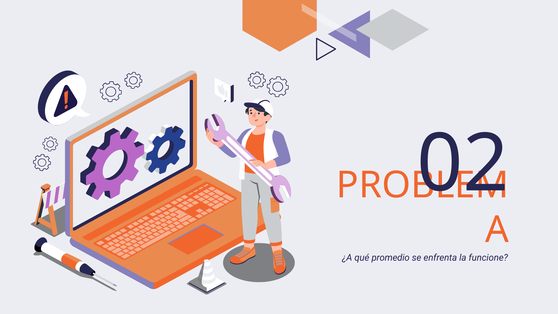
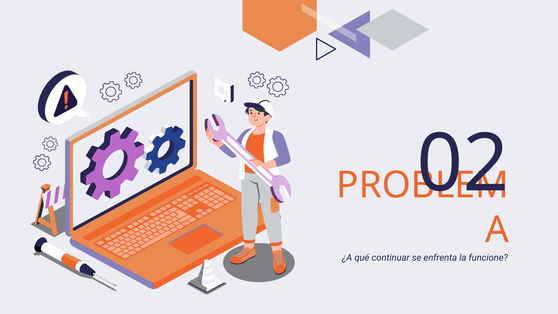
promedio: promedio -> continuar
